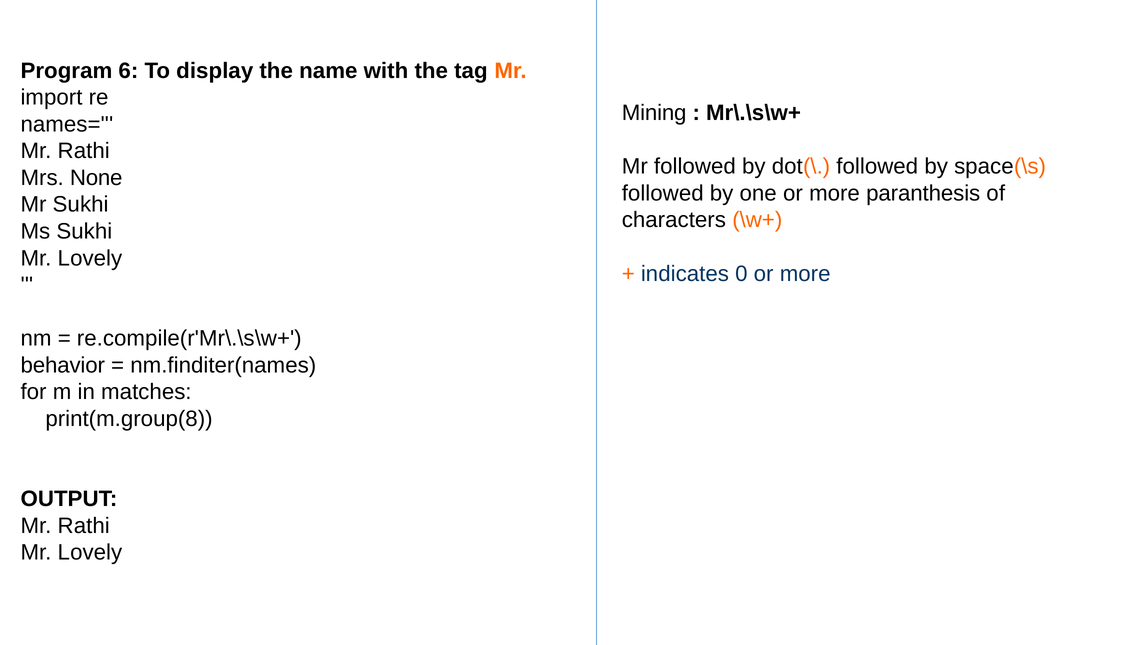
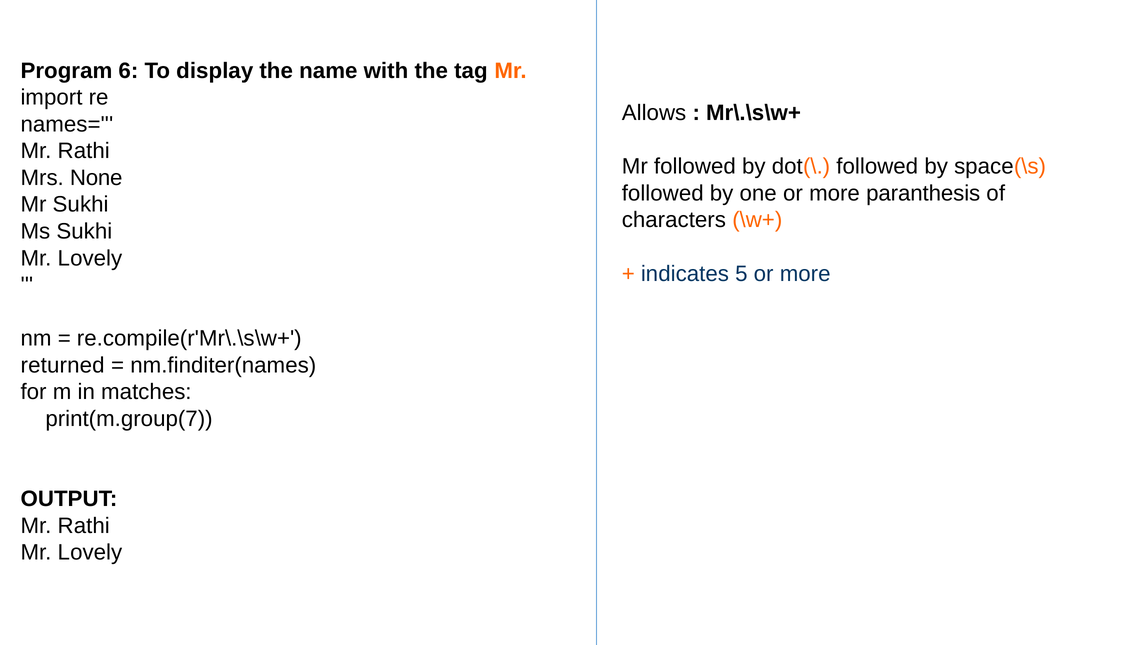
Mining: Mining -> Allows
0: 0 -> 5
behavior: behavior -> returned
print(m.group(8: print(m.group(8 -> print(m.group(7
